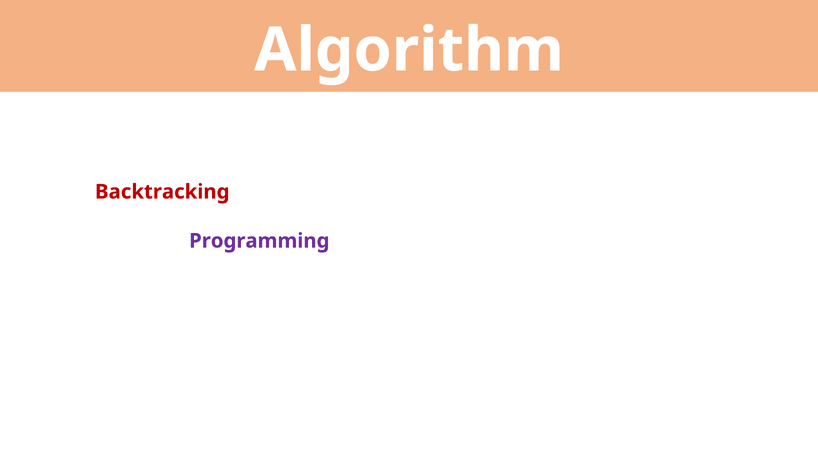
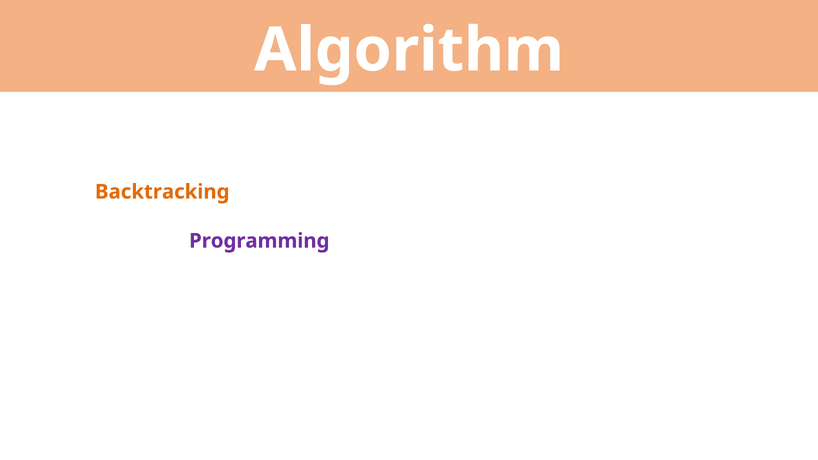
Backtracking colour: red -> orange
